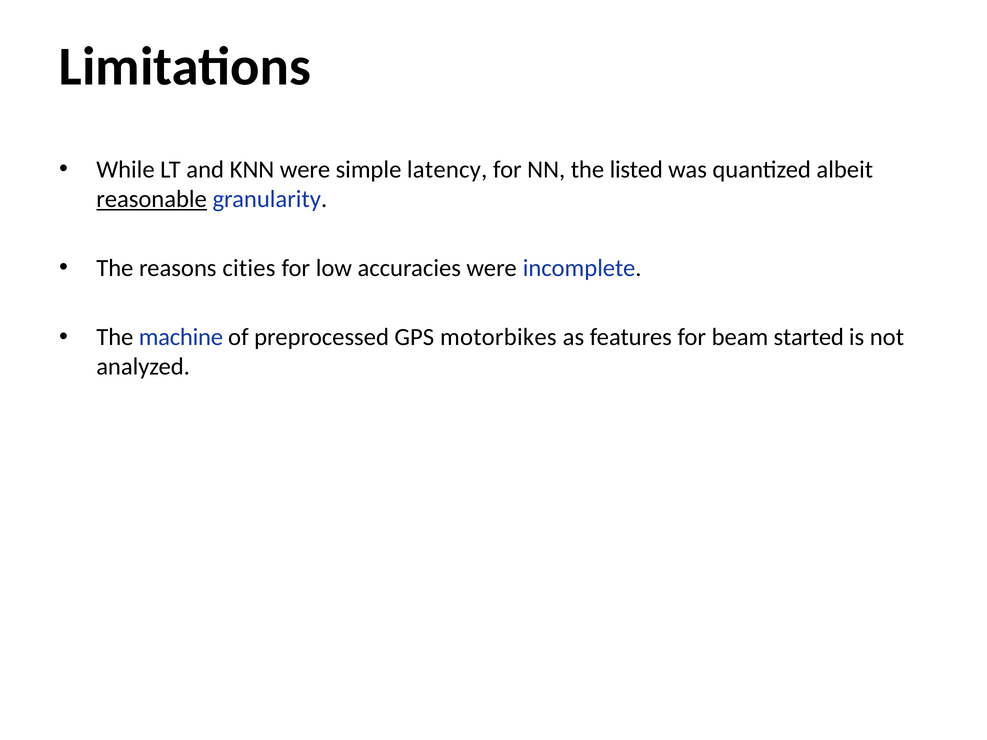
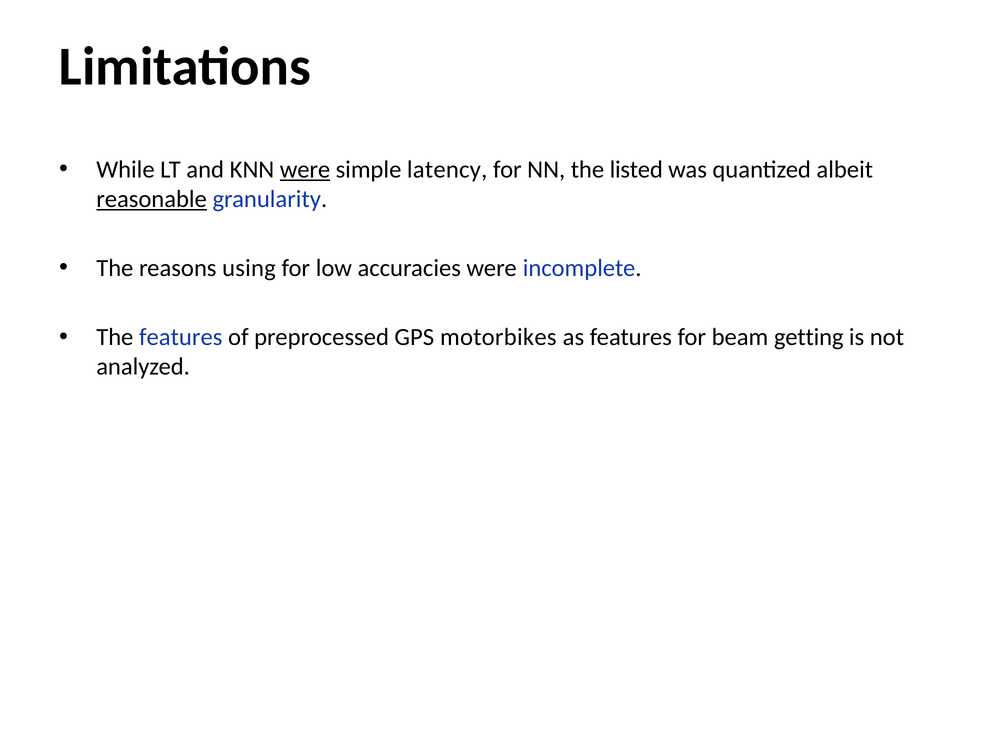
were at (305, 170) underline: none -> present
cities: cities -> using
The machine: machine -> features
started: started -> getting
